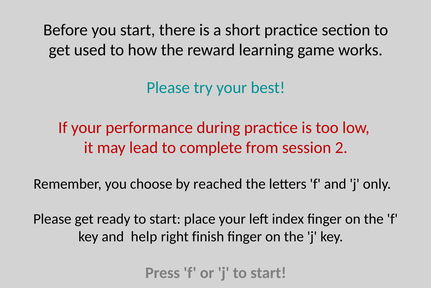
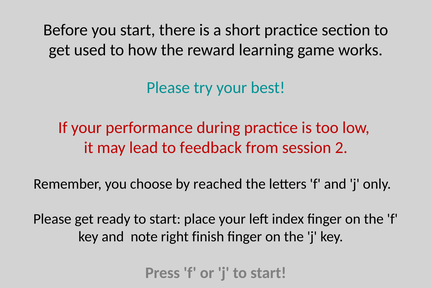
complete: complete -> feedback
help: help -> note
